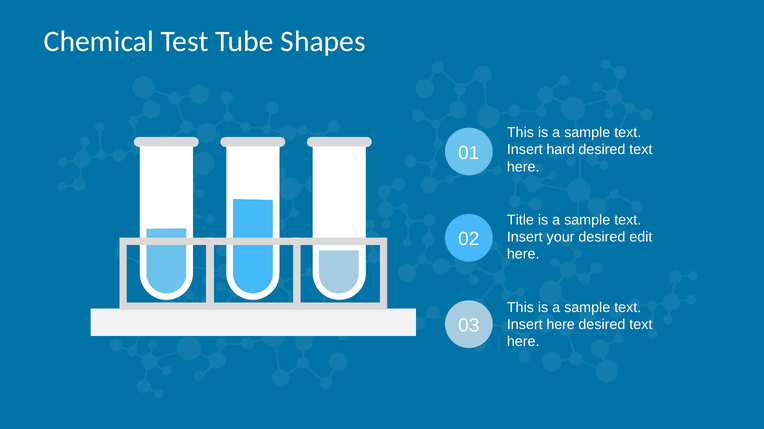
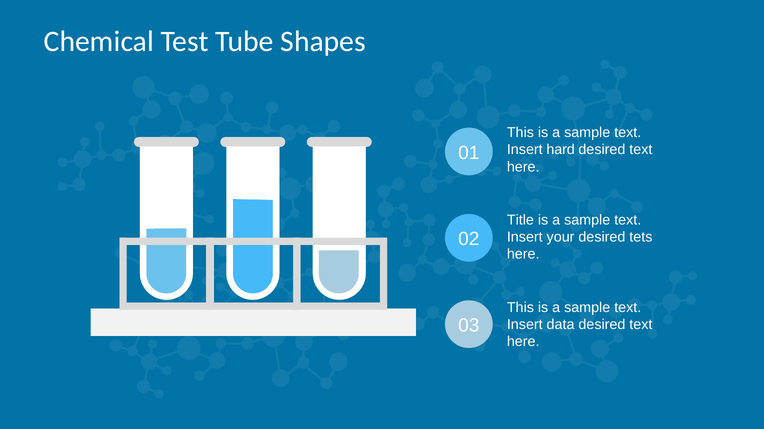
edit: edit -> tets
Insert here: here -> data
